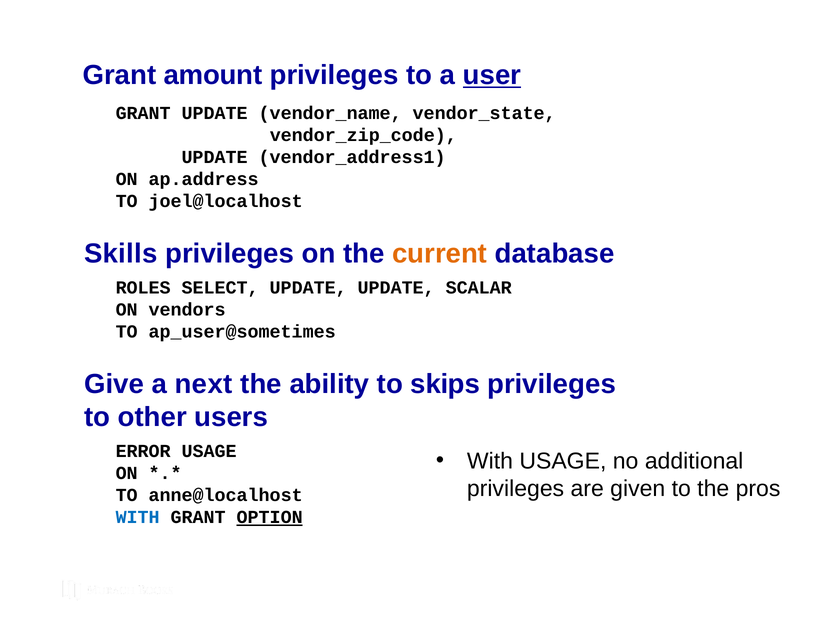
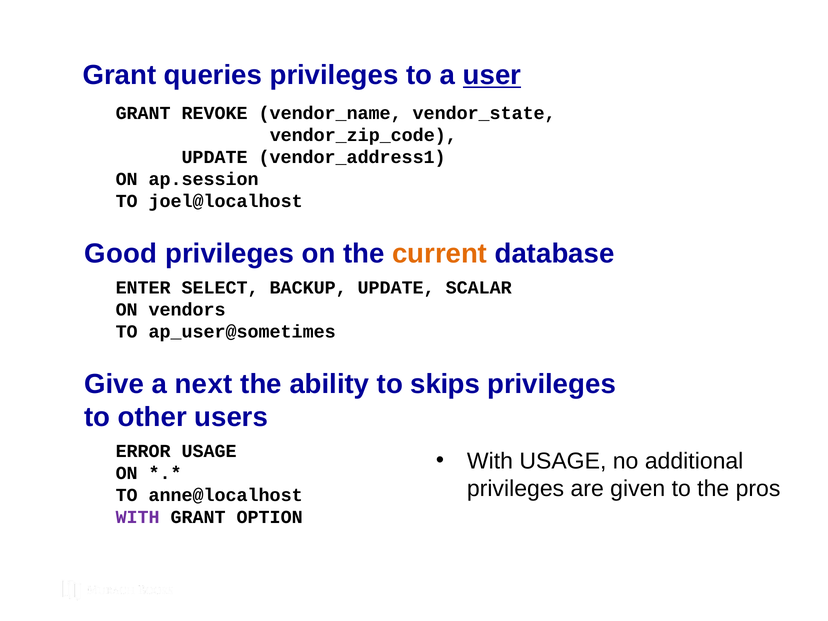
amount: amount -> queries
GRANT UPDATE: UPDATE -> REVOKE
ap.address: ap.address -> ap.session
Skills: Skills -> Good
ROLES: ROLES -> ENTER
SELECT UPDATE: UPDATE -> BACKUP
WITH at (138, 517) colour: blue -> purple
OPTION underline: present -> none
